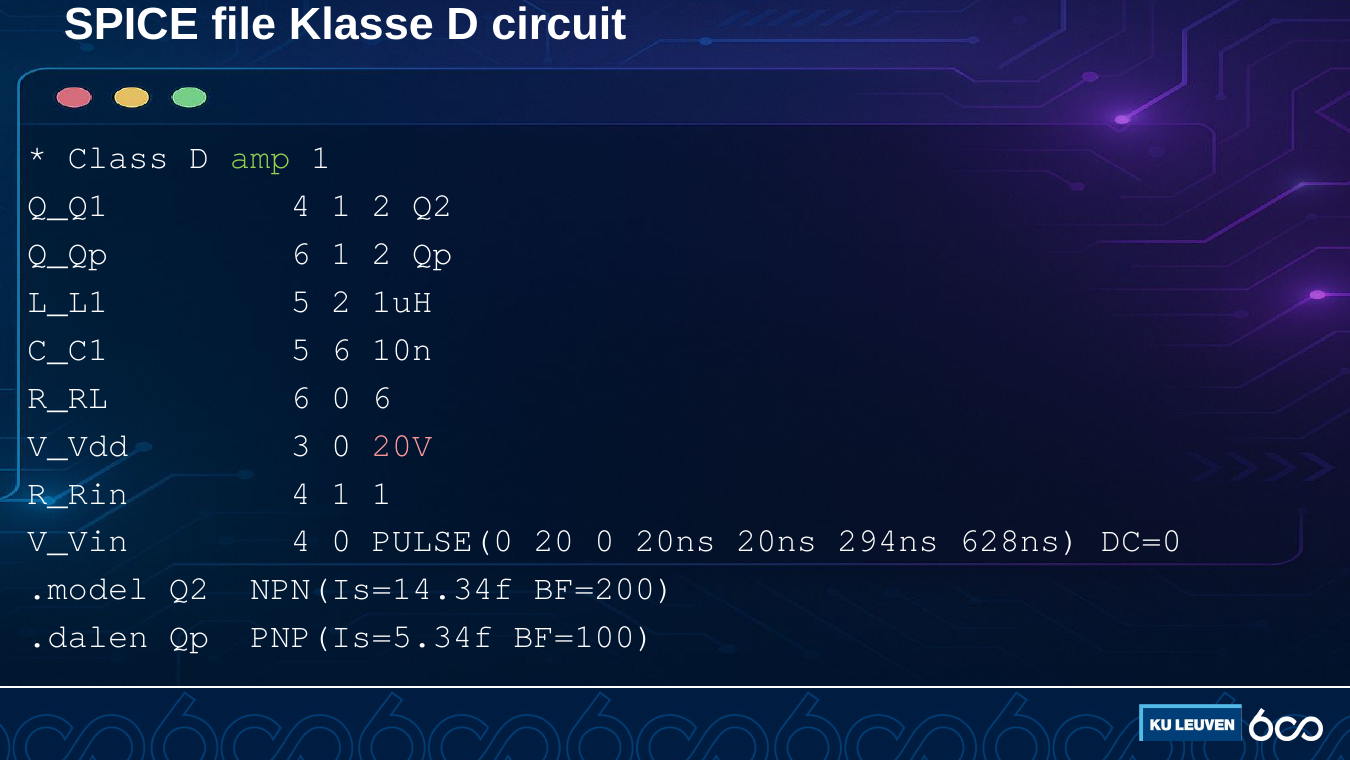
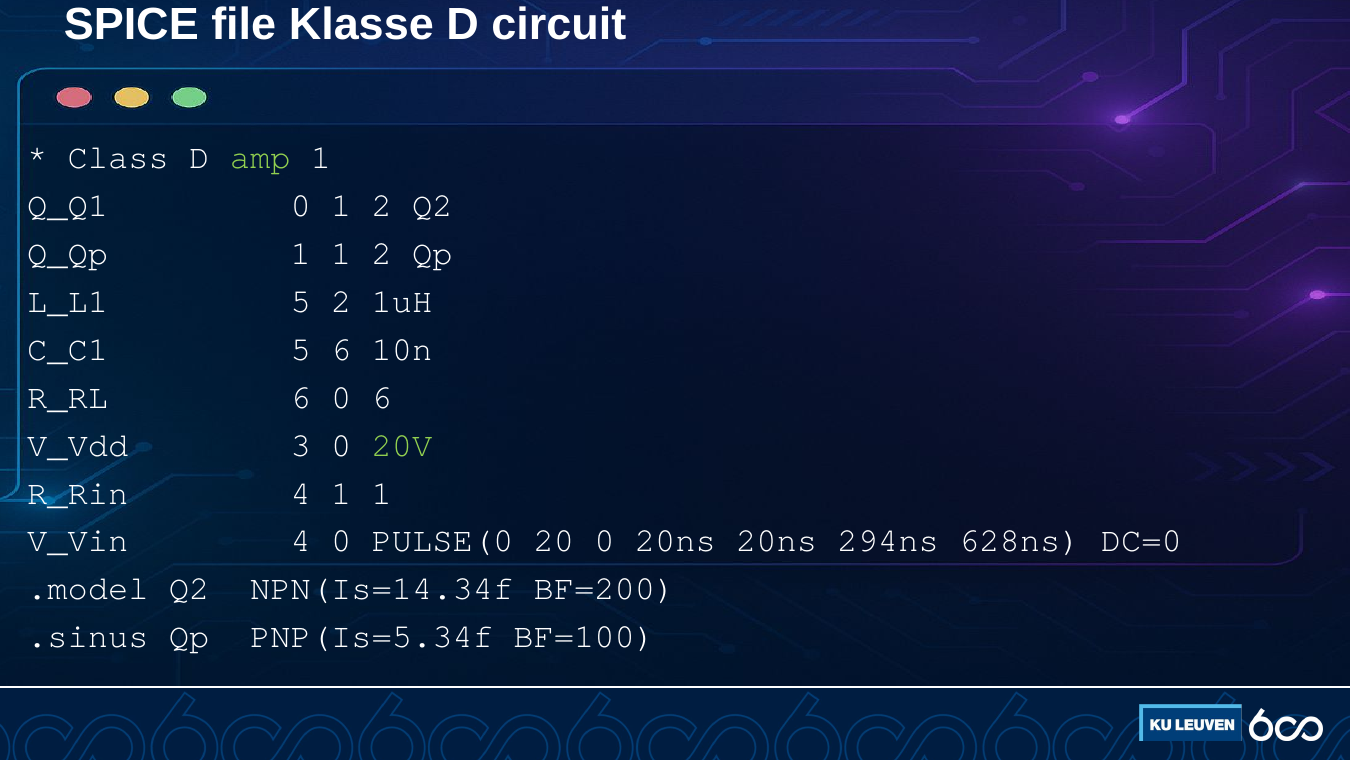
Q_Q1 4: 4 -> 0
Q_Qp 6: 6 -> 1
20V colour: pink -> light green
.dalen: .dalen -> .sinus
